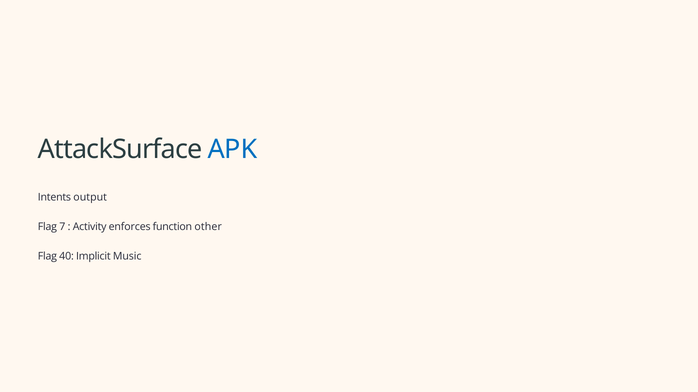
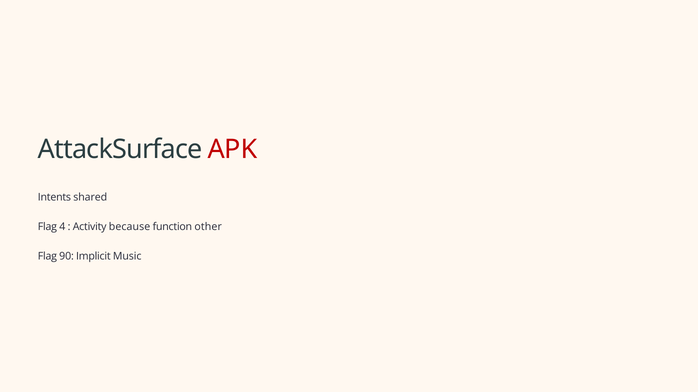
APK colour: blue -> red
output: output -> shared
7: 7 -> 4
enforces: enforces -> because
40: 40 -> 90
